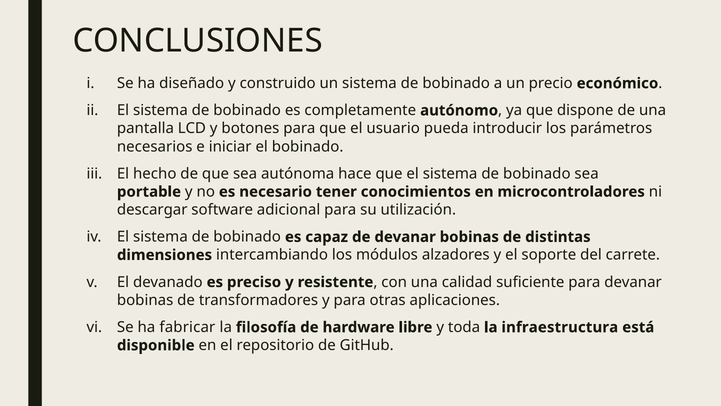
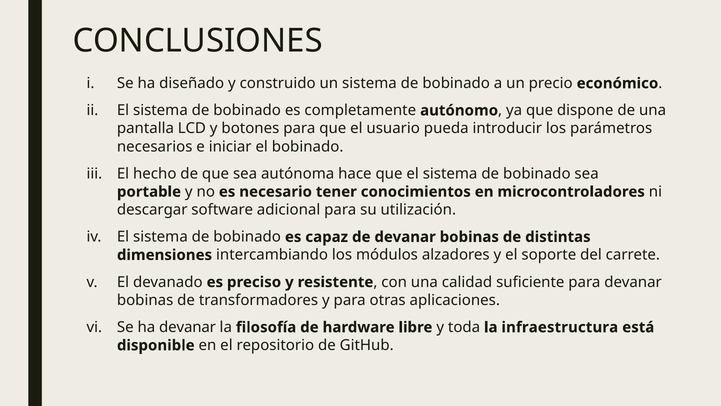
ha fabricar: fabricar -> devanar
